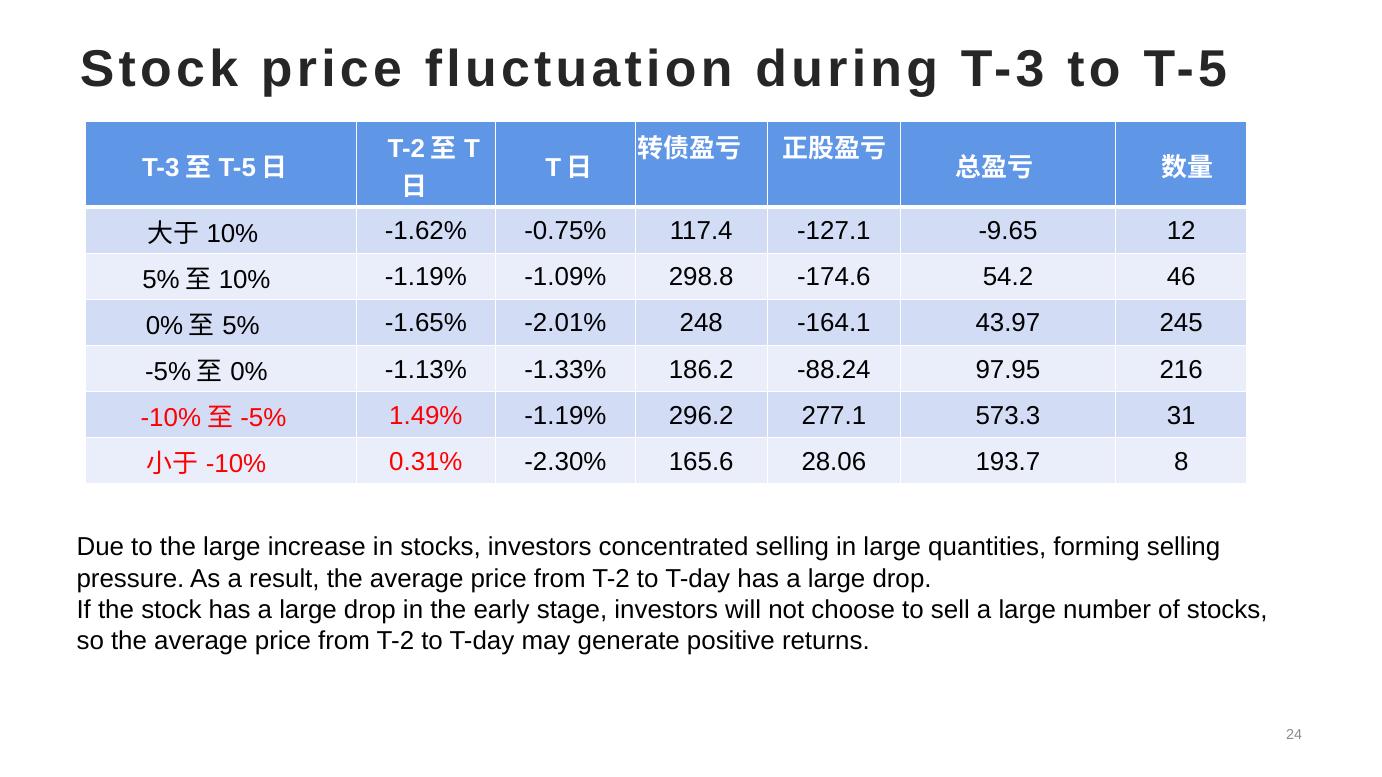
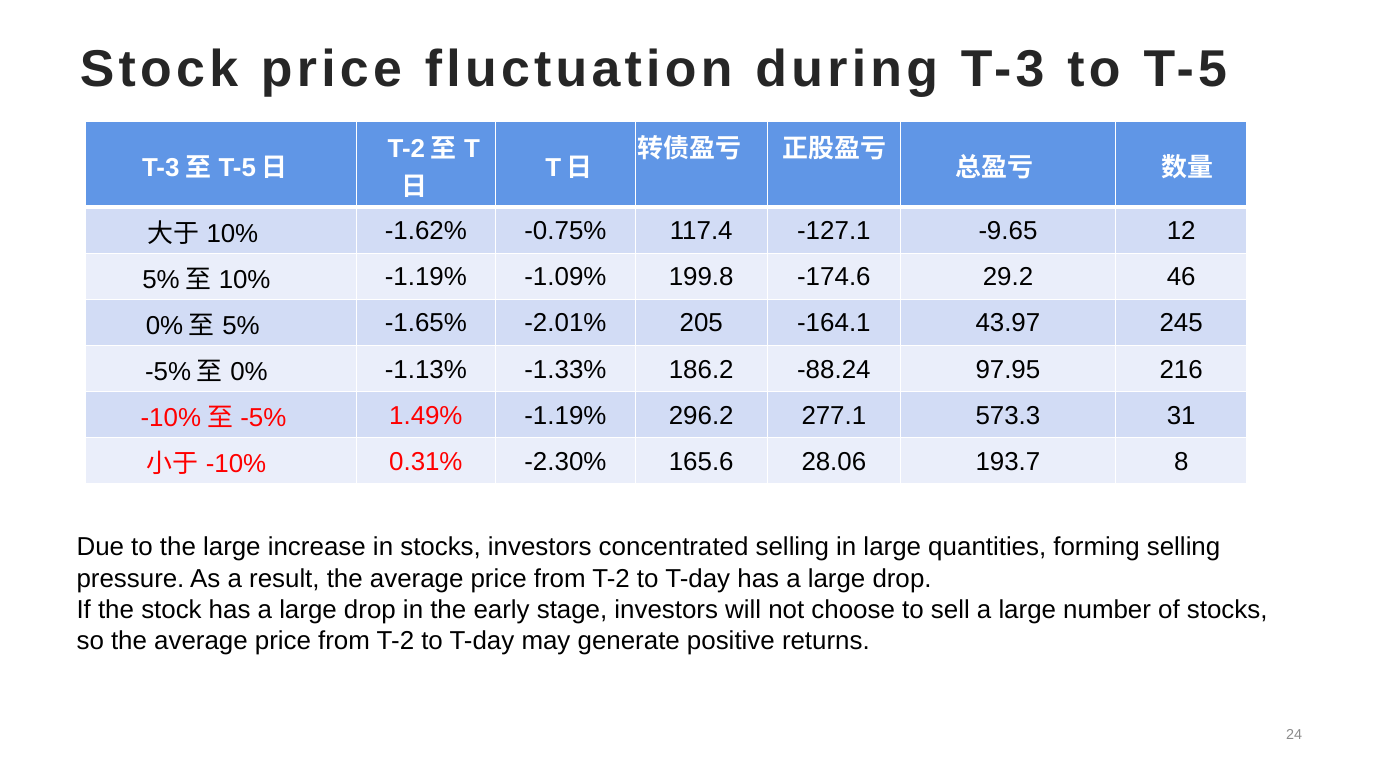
298.8: 298.8 -> 199.8
54.2: 54.2 -> 29.2
248: 248 -> 205
